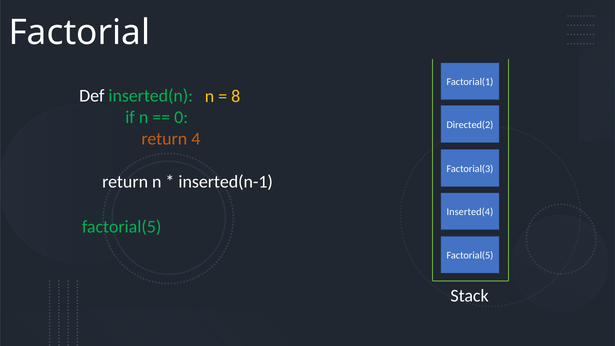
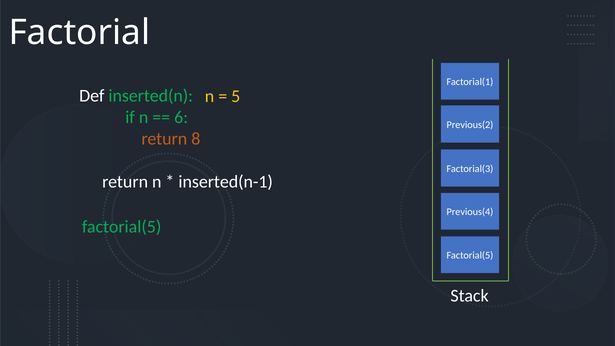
8: 8 -> 5
0: 0 -> 6
Directed(2: Directed(2 -> Previous(2
4: 4 -> 8
Inserted(4: Inserted(4 -> Previous(4
